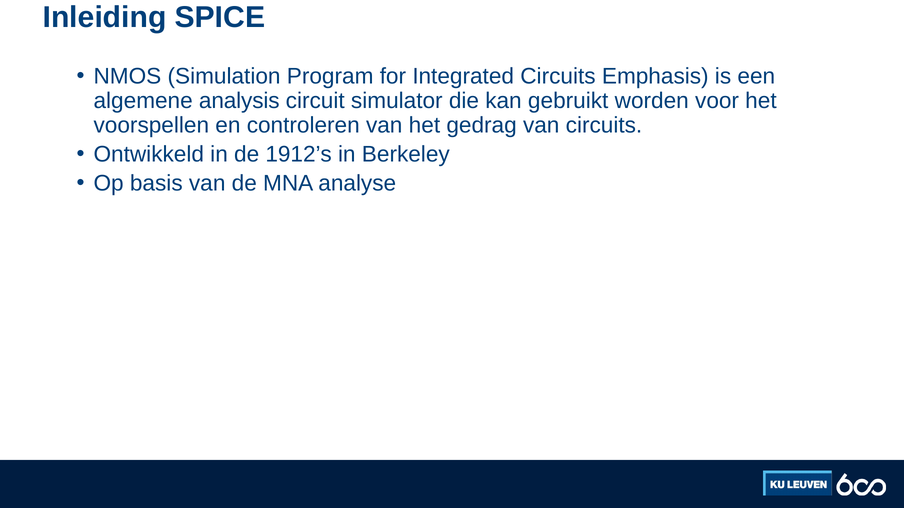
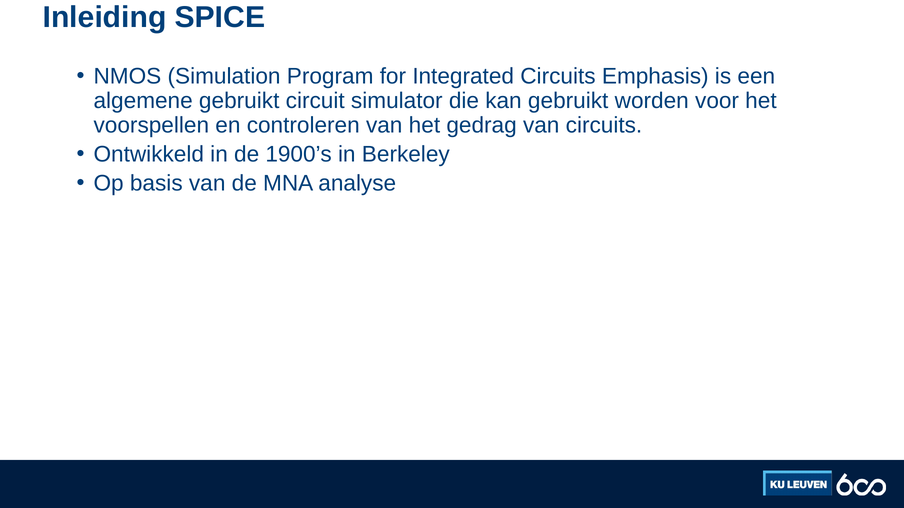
algemene analysis: analysis -> gebruikt
1912’s: 1912’s -> 1900’s
